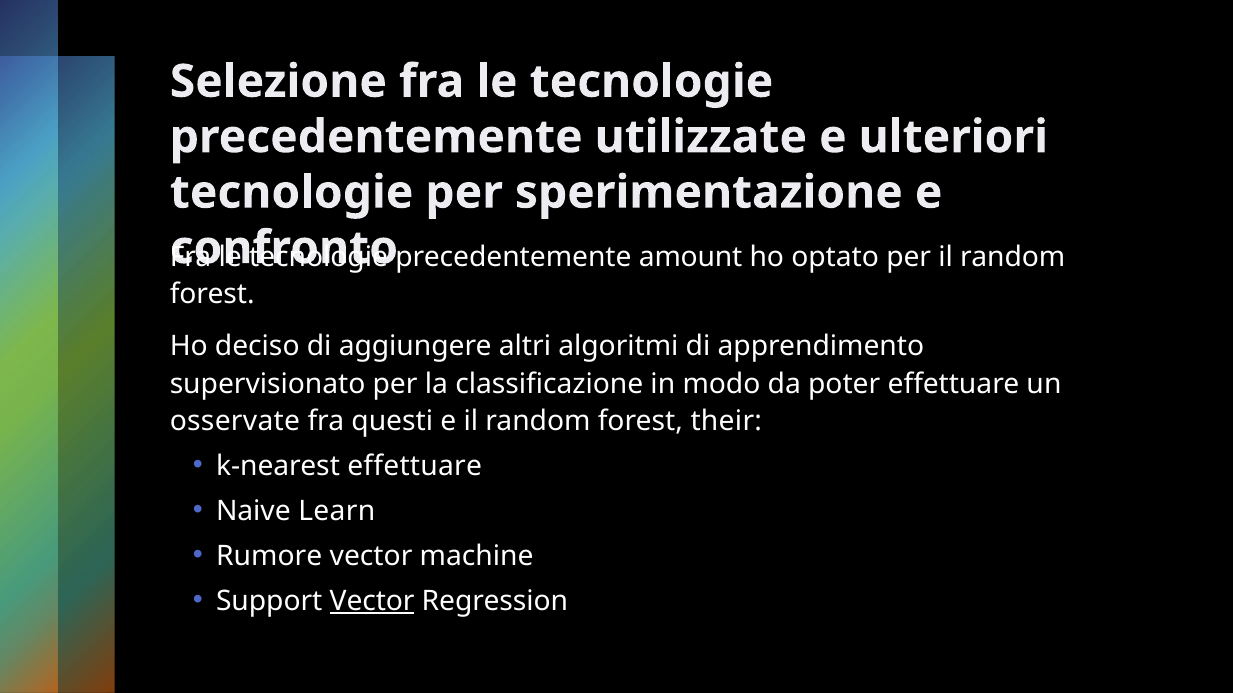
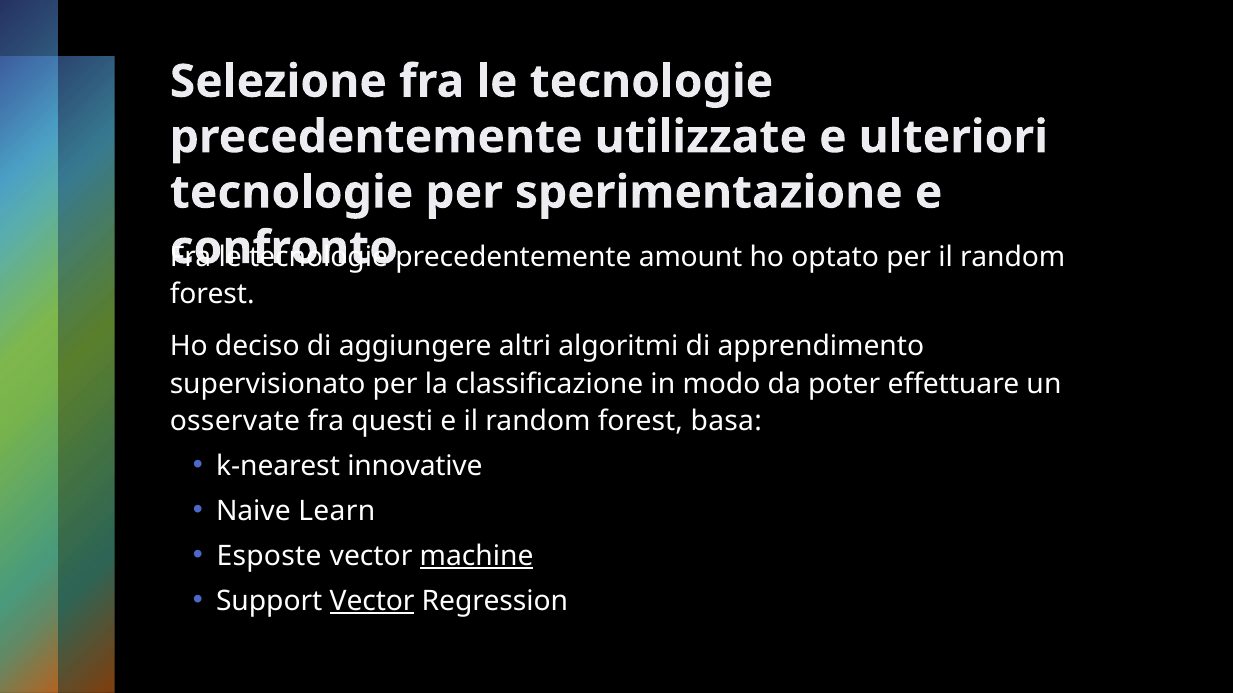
their: their -> basa
k-nearest effettuare: effettuare -> innovative
Rumore: Rumore -> Esposte
machine underline: none -> present
